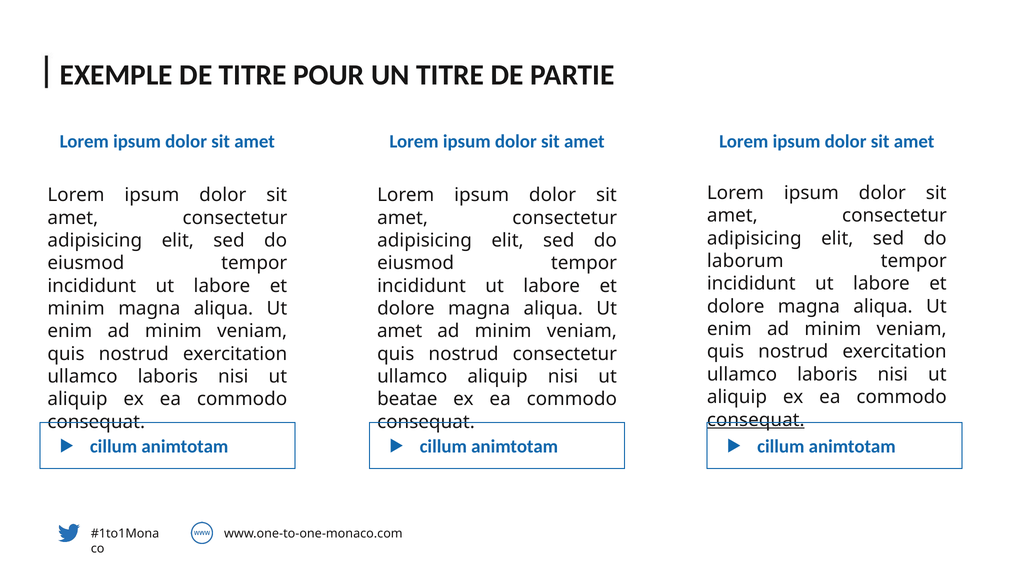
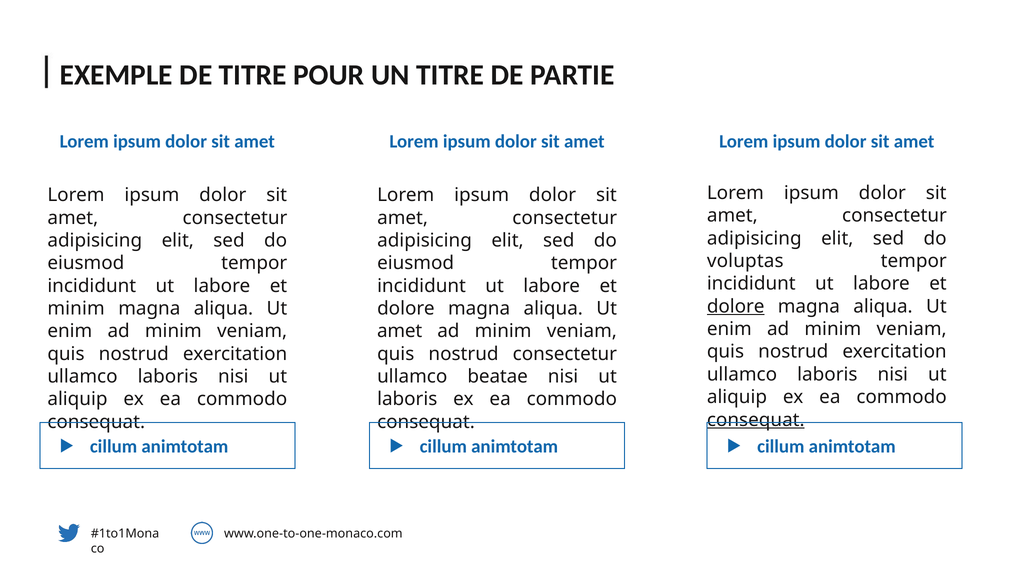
laborum: laborum -> voluptas
dolore at (736, 307) underline: none -> present
ullamco aliquip: aliquip -> beatae
beatae at (407, 400): beatae -> laboris
